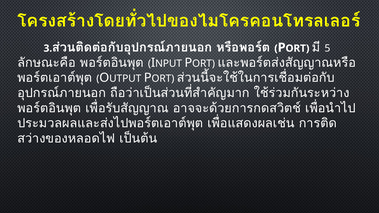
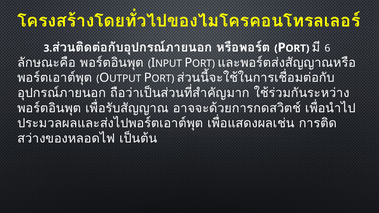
5: 5 -> 6
